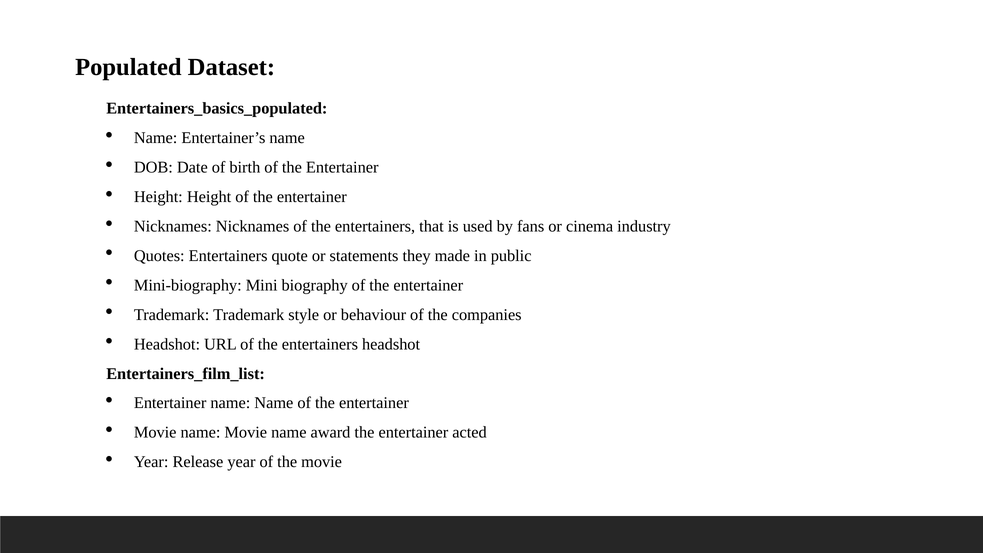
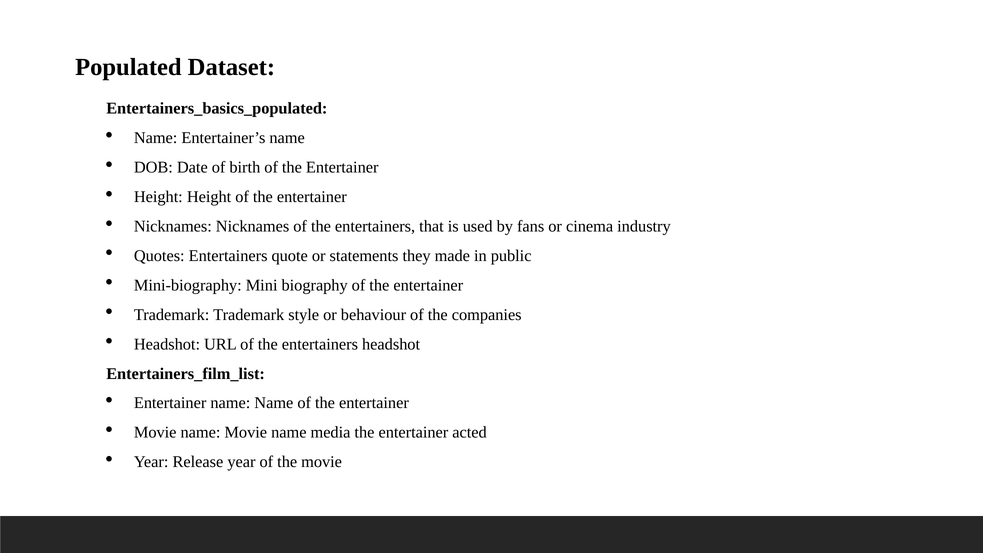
award: award -> media
